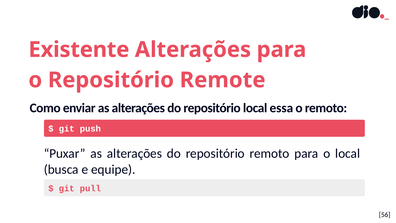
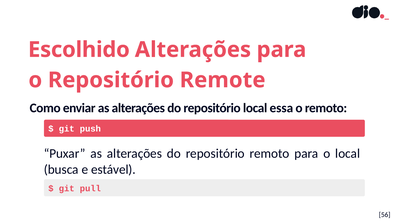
Existente: Existente -> Escolhido
equipe: equipe -> estável
